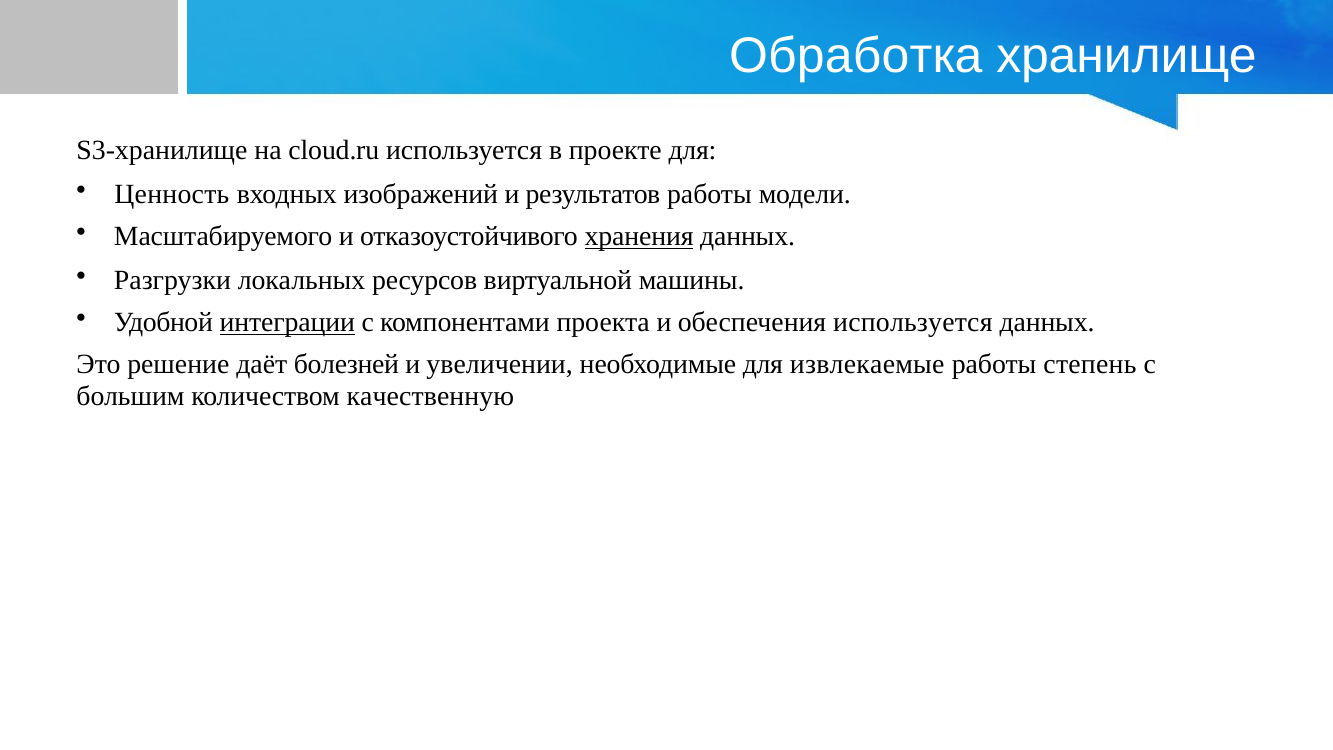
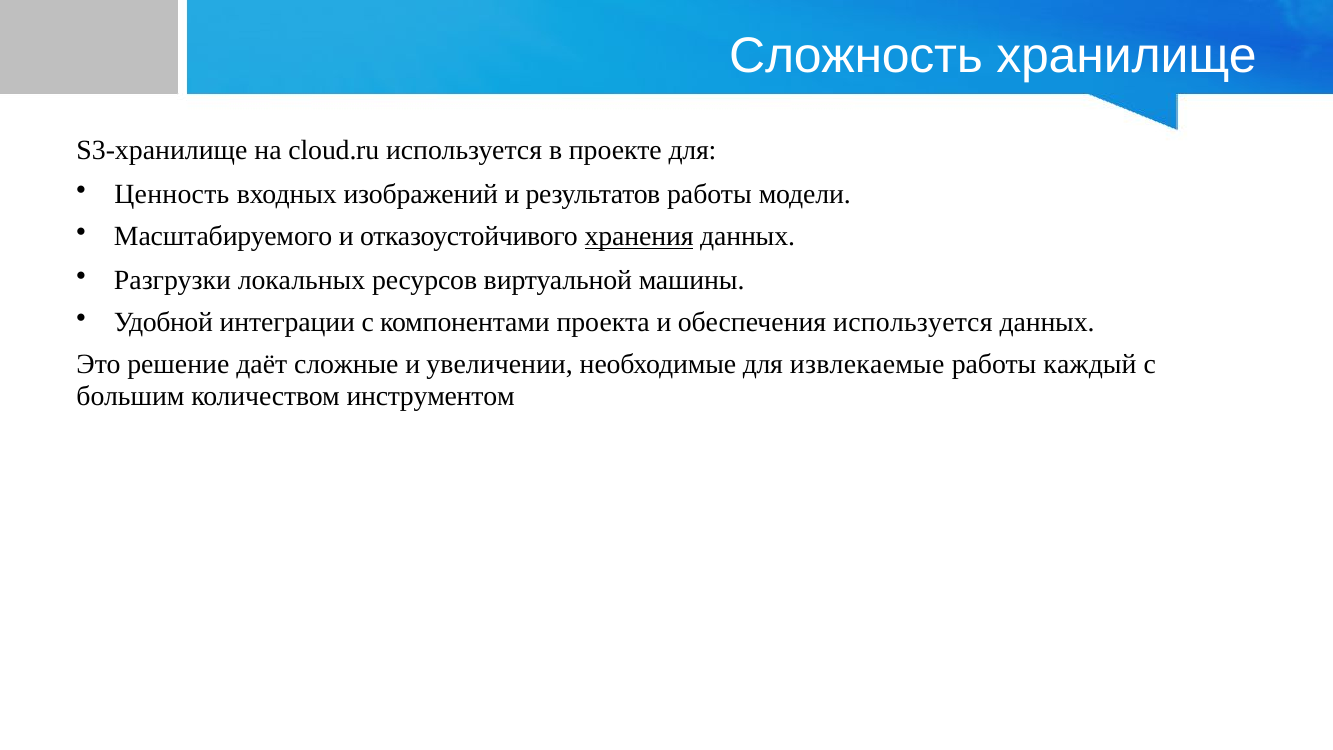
Обработка: Обработка -> Сложность
интеграции underline: present -> none
болезней: болезней -> сложные
степень: степень -> каждый
качественную: качественную -> инструментом
